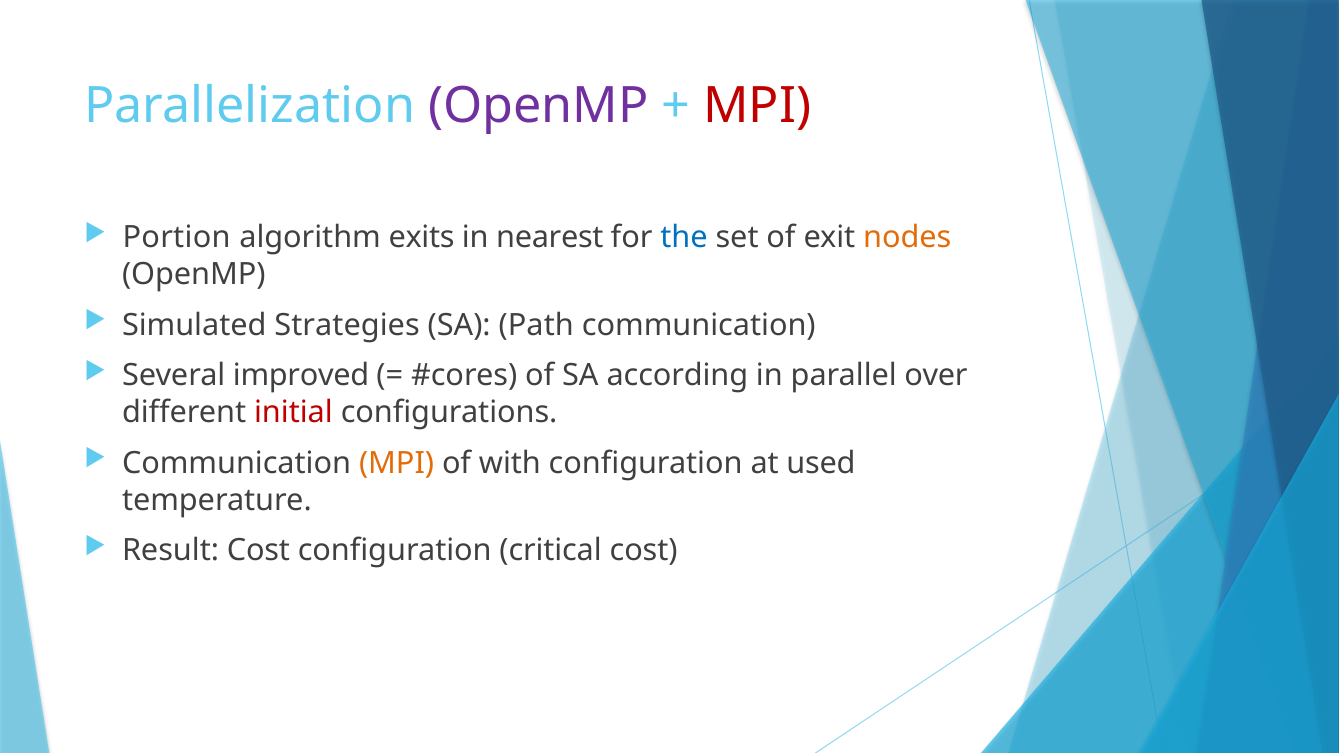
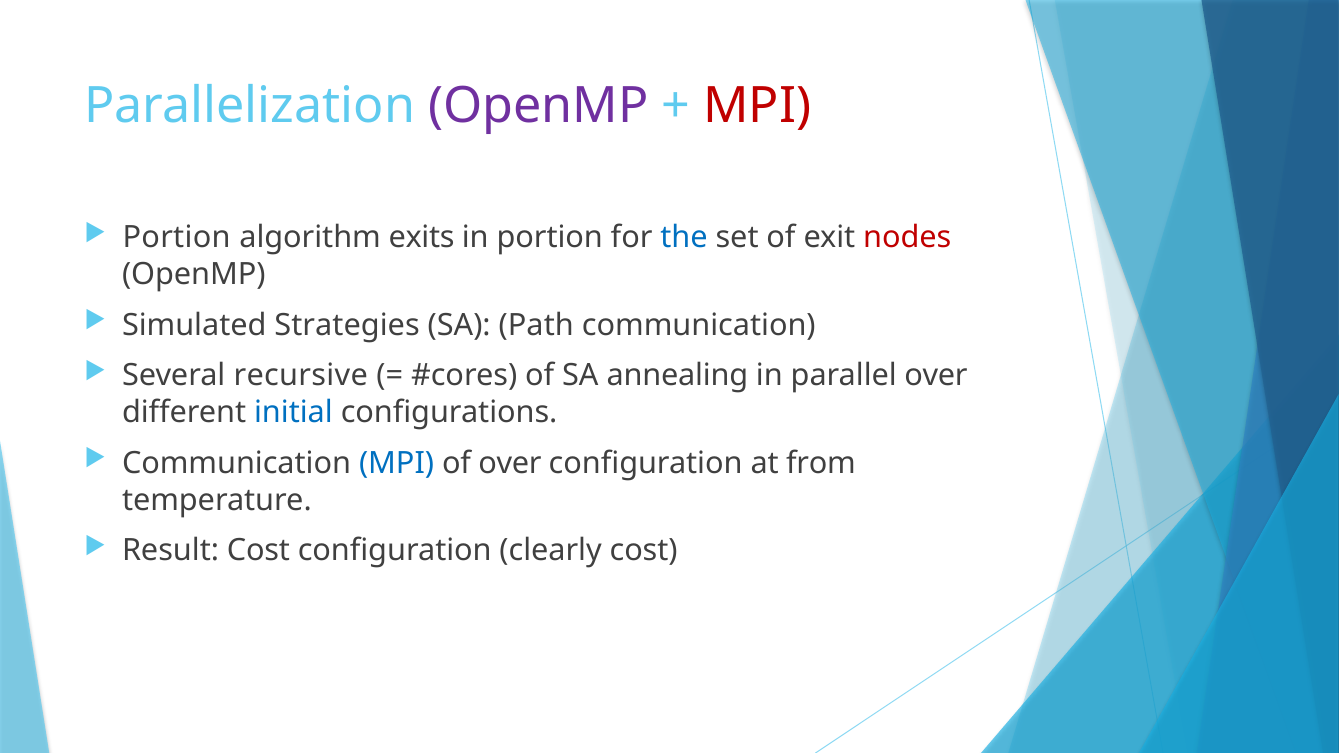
in nearest: nearest -> portion
nodes colour: orange -> red
improved: improved -> recursive
according: according -> annealing
initial colour: red -> blue
MPI at (397, 463) colour: orange -> blue
of with: with -> over
used: used -> from
critical: critical -> clearly
